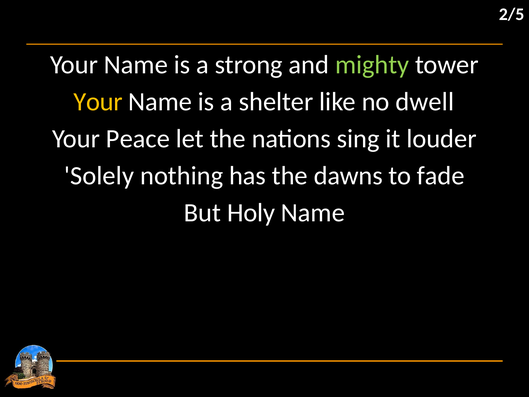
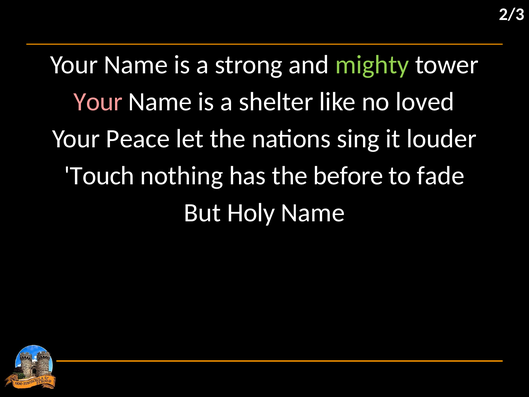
2/5: 2/5 -> 2/3
Your at (98, 102) colour: yellow -> pink
dwell: dwell -> loved
Solely: Solely -> Touch
dawns: dawns -> before
